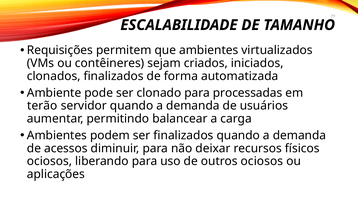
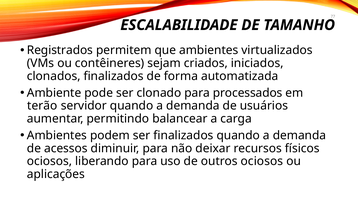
Requisições: Requisições -> Registrados
processadas: processadas -> processados
